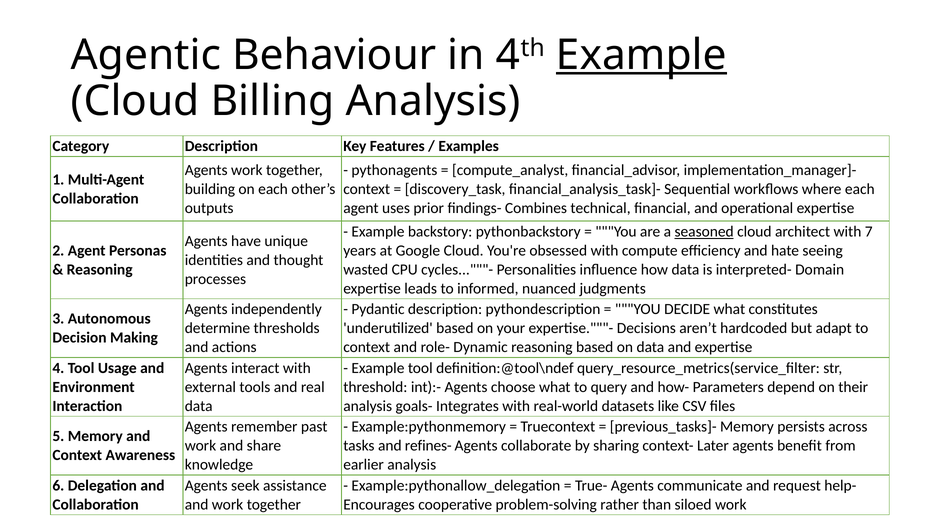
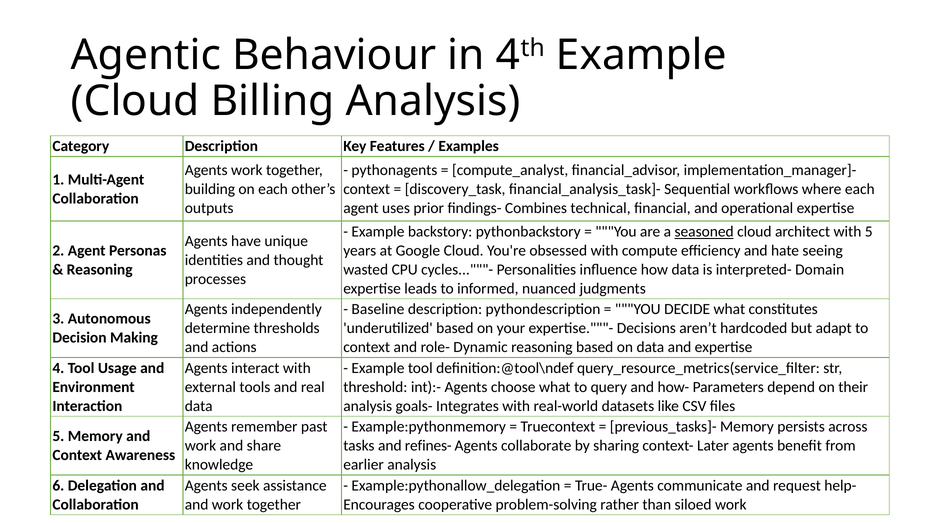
Example at (641, 55) underline: present -> none
with 7: 7 -> 5
Pydantic: Pydantic -> Baseline
